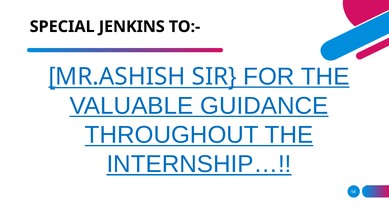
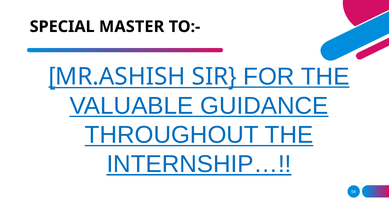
JENKINS: JENKINS -> MASTER
